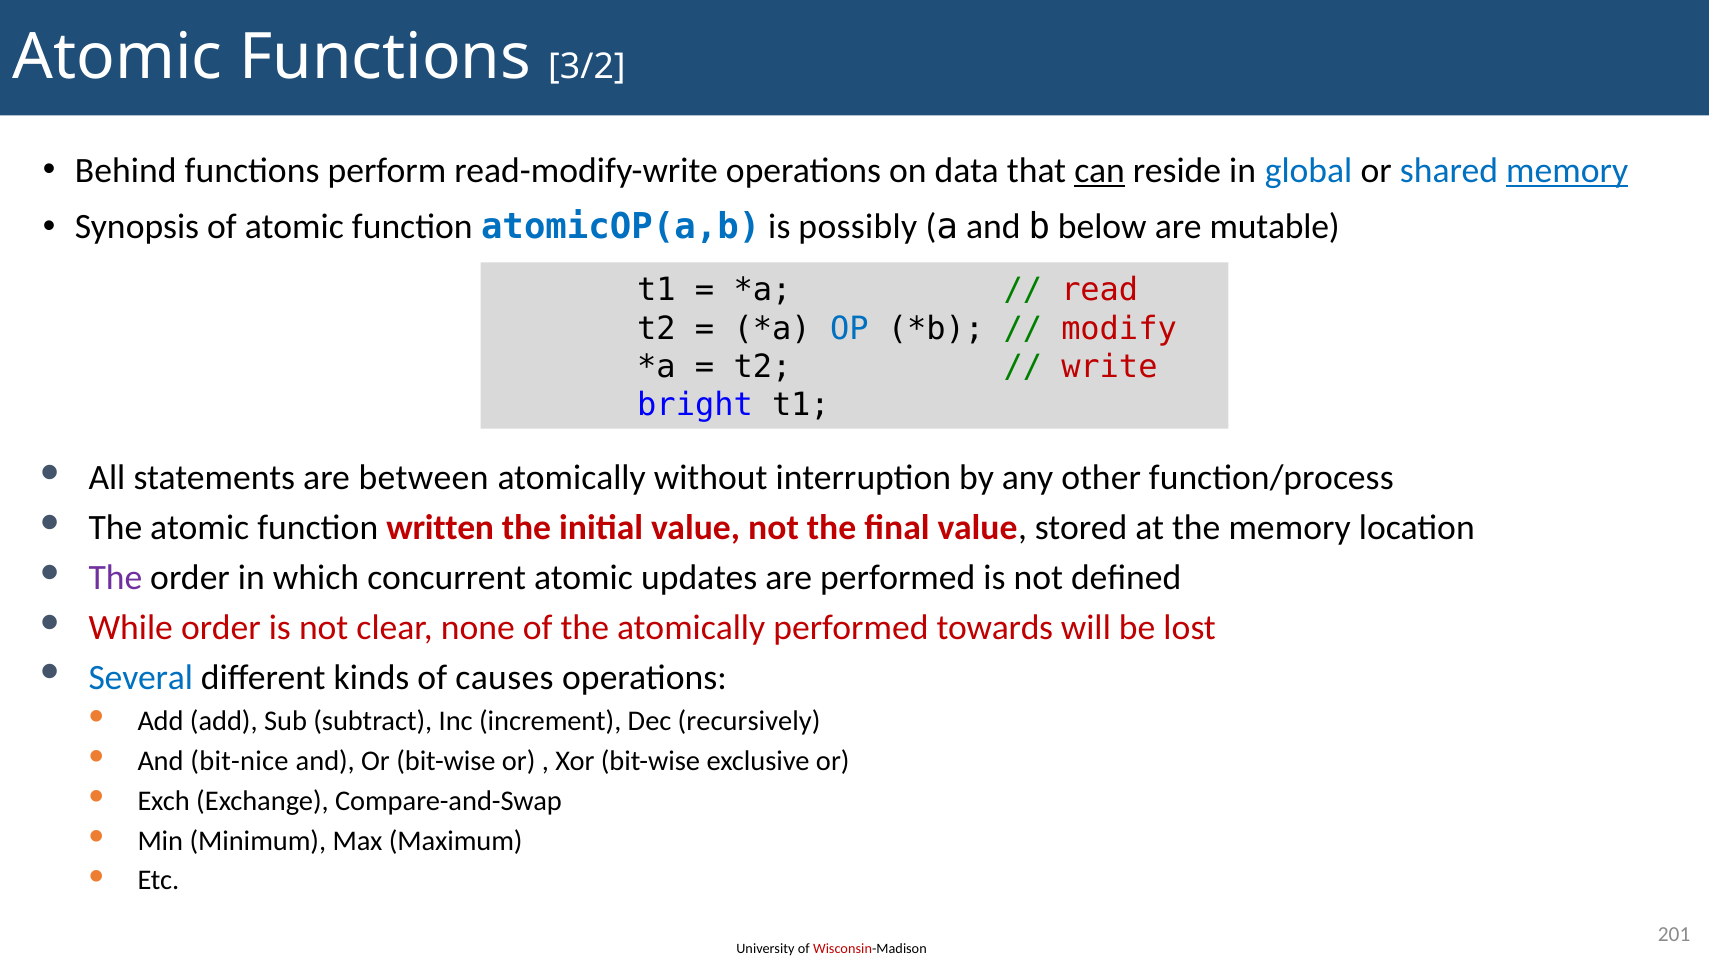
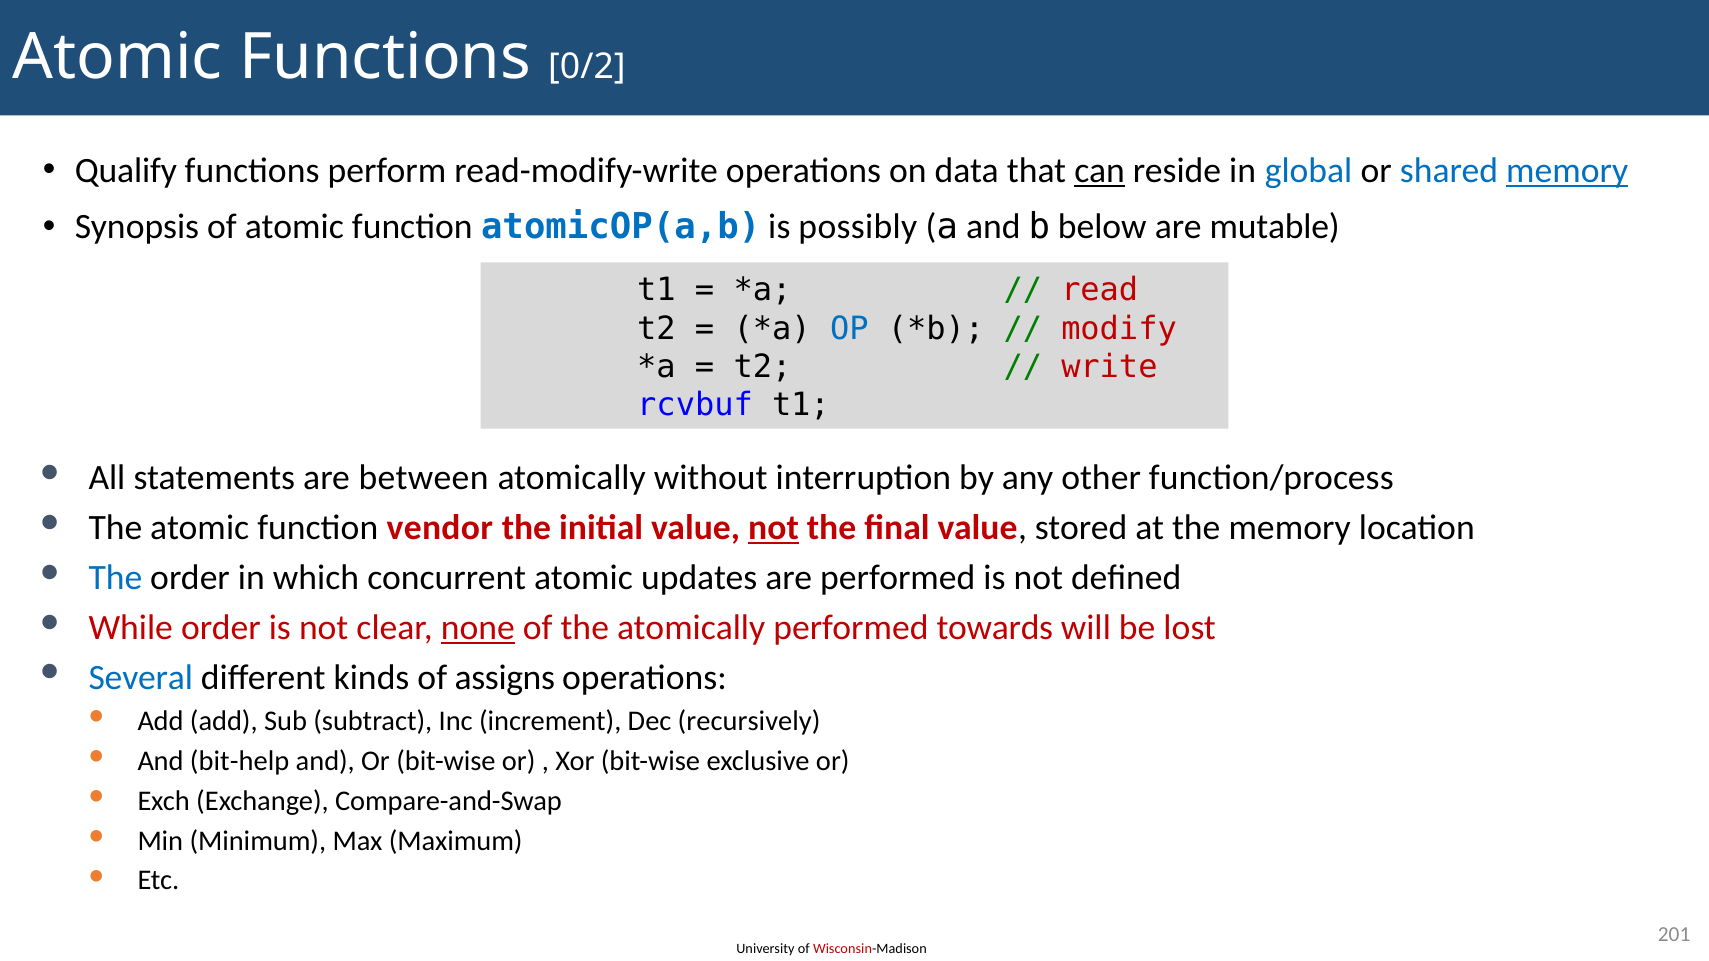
3/2: 3/2 -> 0/2
Behind: Behind -> Qualify
bright: bright -> rcvbuf
written: written -> vendor
not at (774, 528) underline: none -> present
The at (115, 578) colour: purple -> blue
none underline: none -> present
causes: causes -> assigns
bit-nice: bit-nice -> bit-help
